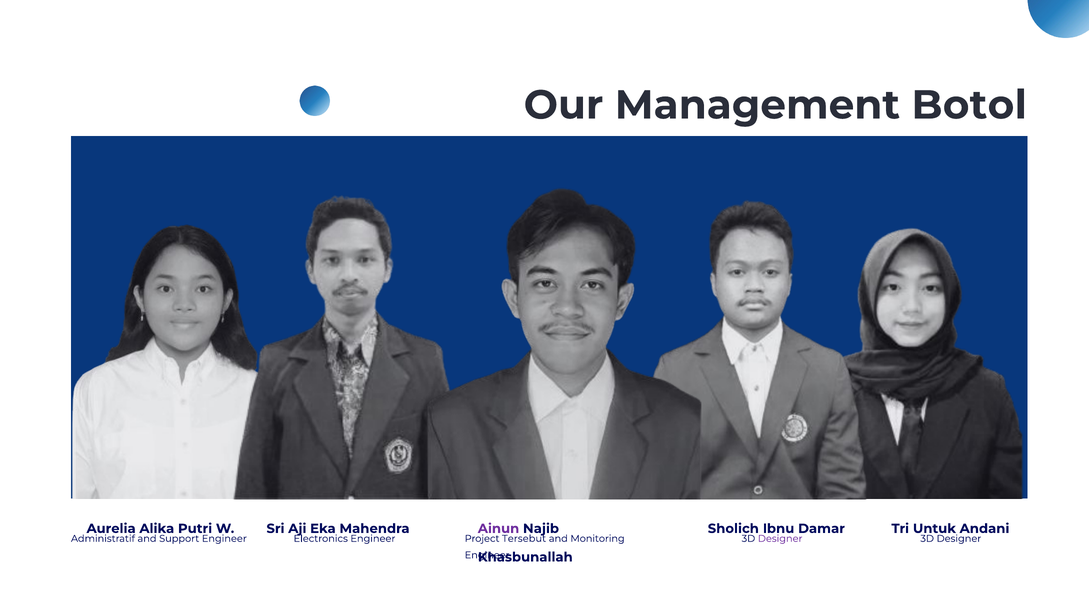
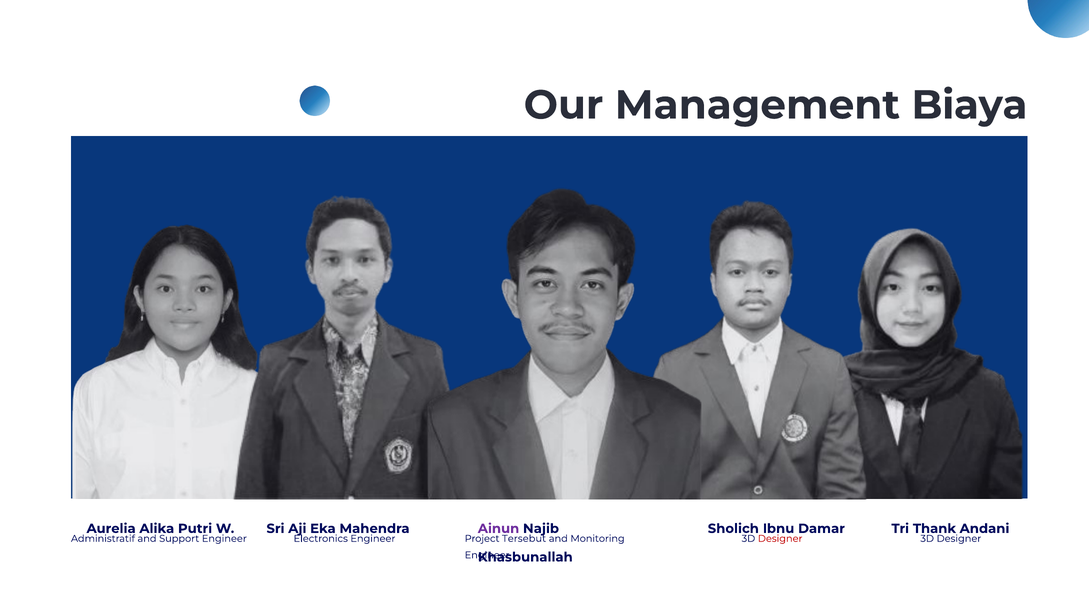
Botol: Botol -> Biaya
Untuk: Untuk -> Thank
Designer at (780, 538) colour: purple -> red
